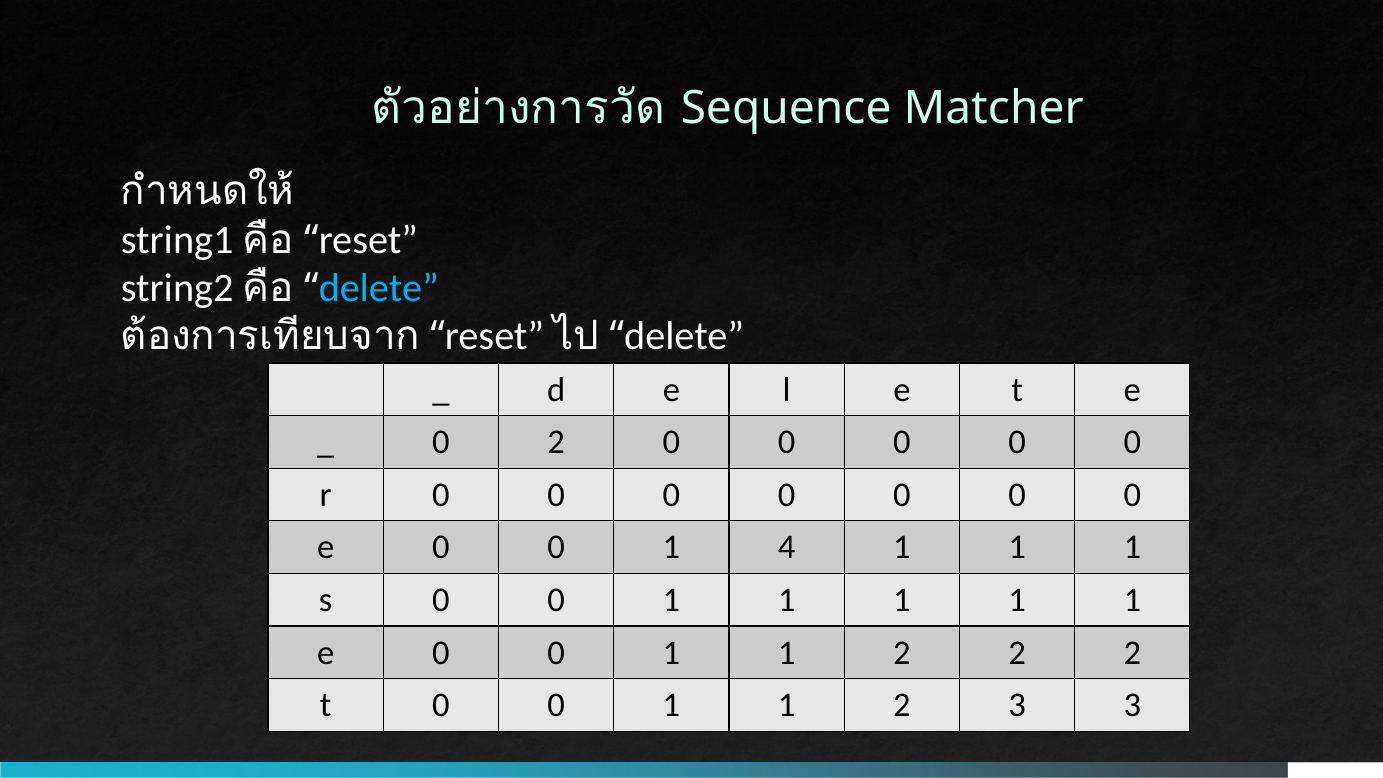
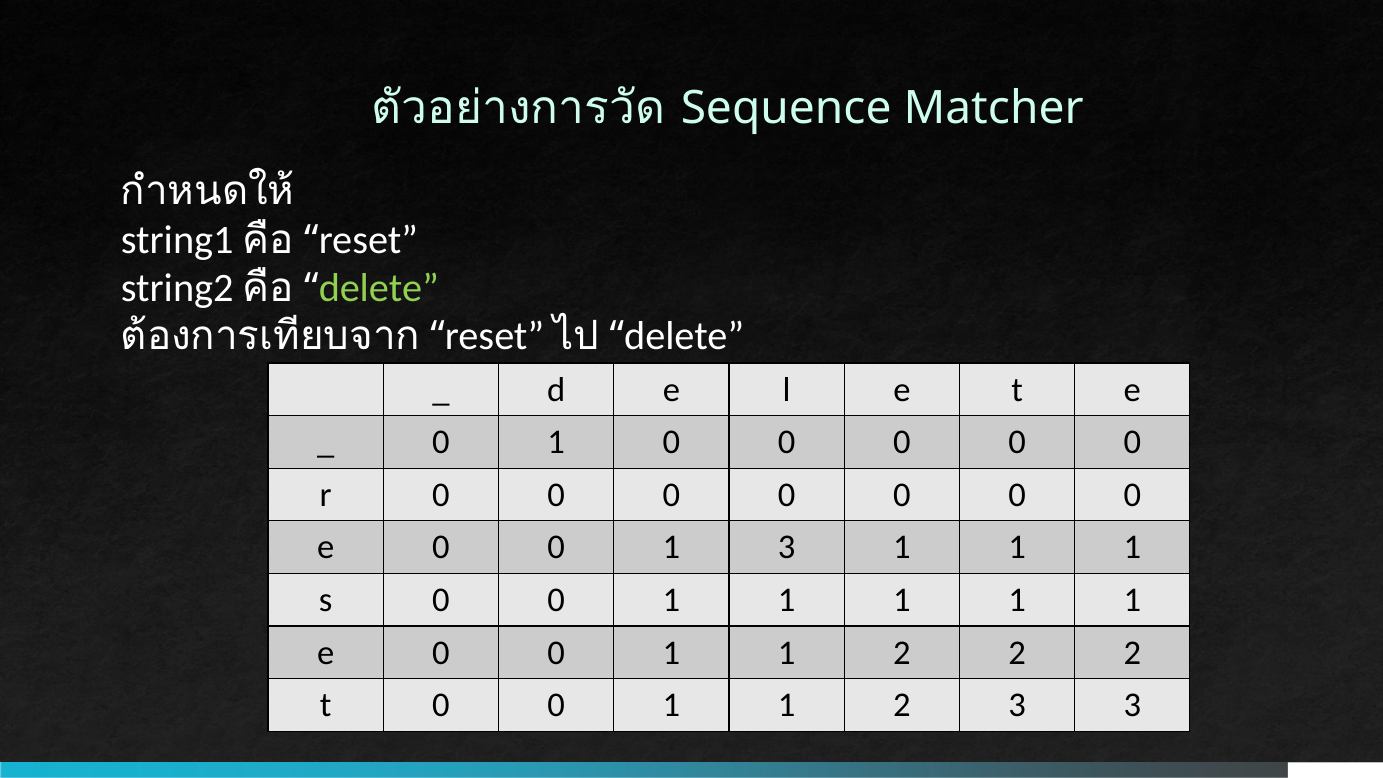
delete at (379, 288) colour: light blue -> light green
2 at (556, 442): 2 -> 1
1 4: 4 -> 3
